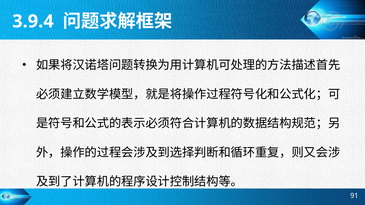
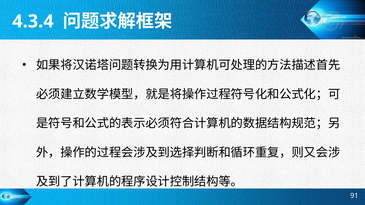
3.9.4: 3.9.4 -> 4.3.4
